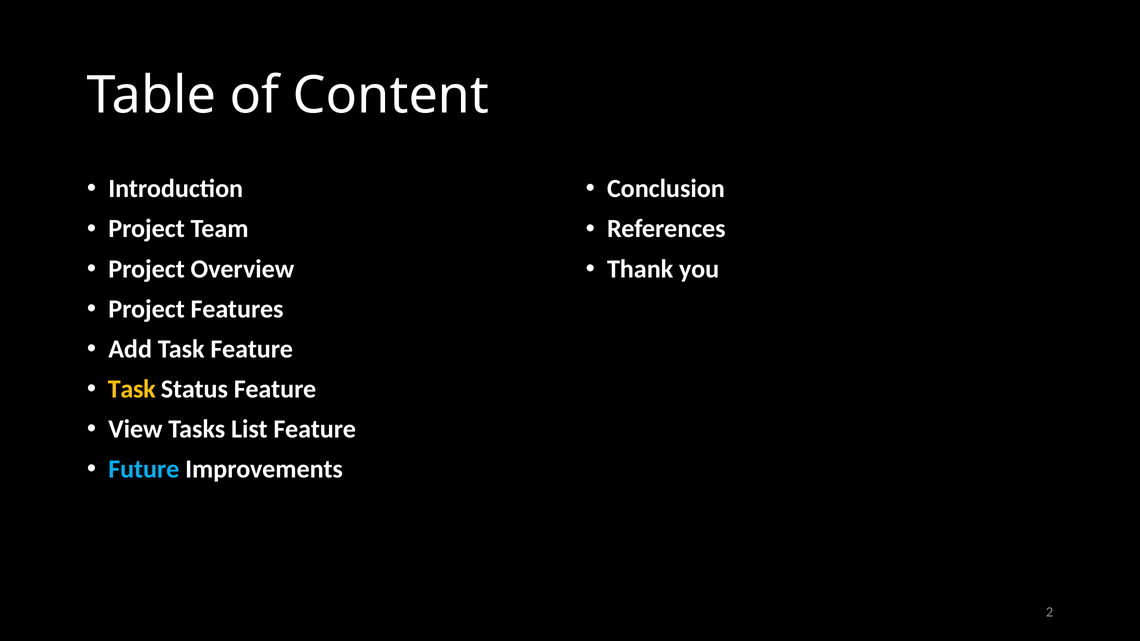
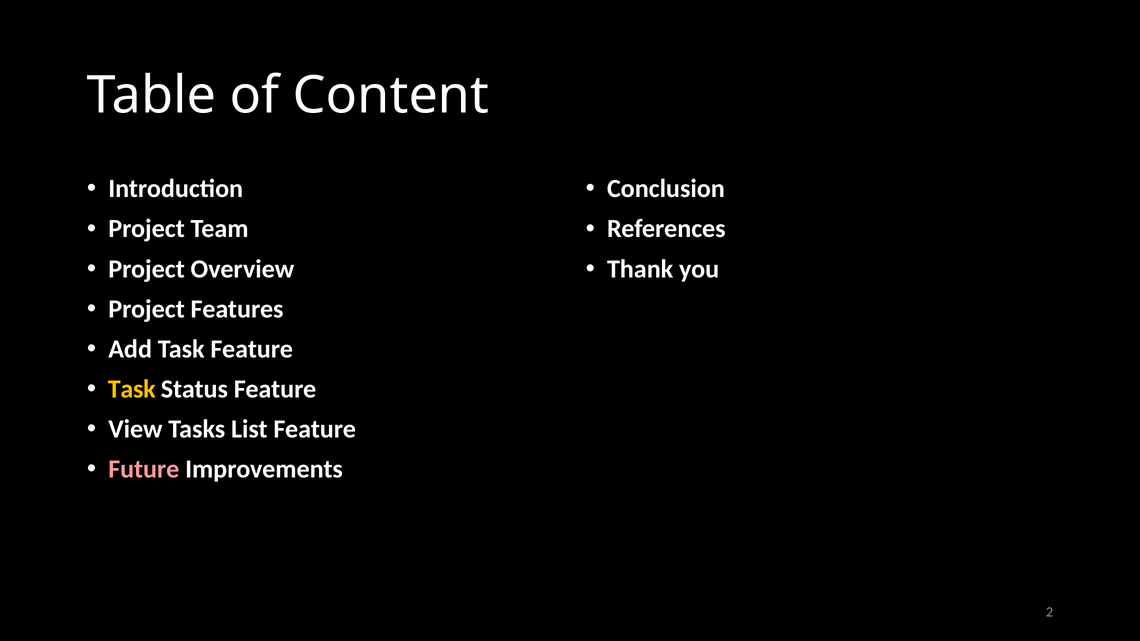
Future colour: light blue -> pink
